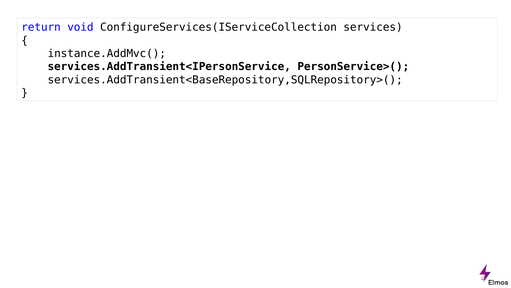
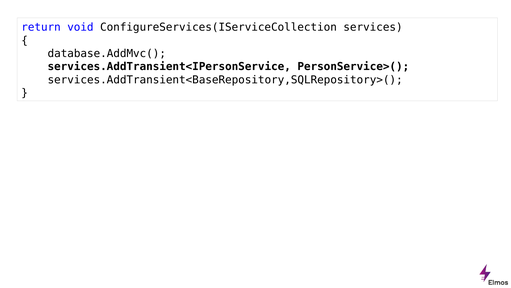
instance.AddMvc(: instance.AddMvc( -> database.AddMvc(
